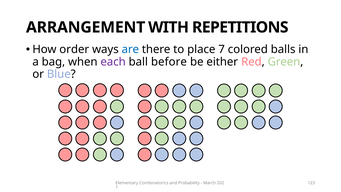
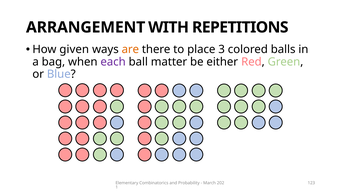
order: order -> given
are colour: blue -> orange
7: 7 -> 3
before: before -> matter
